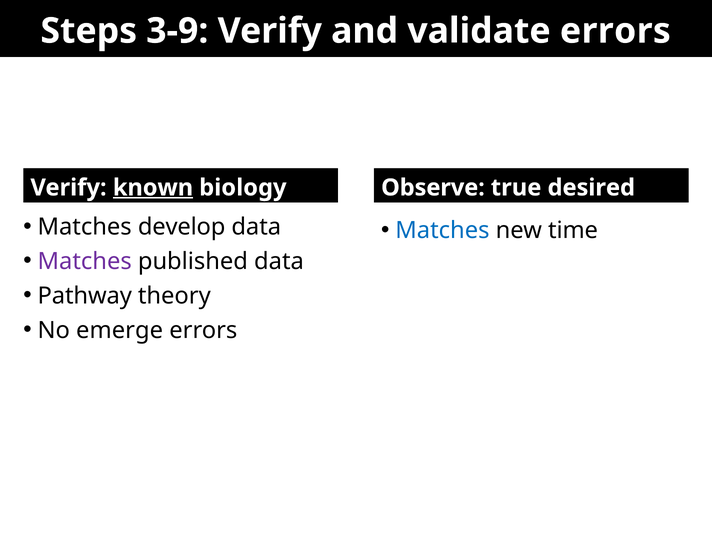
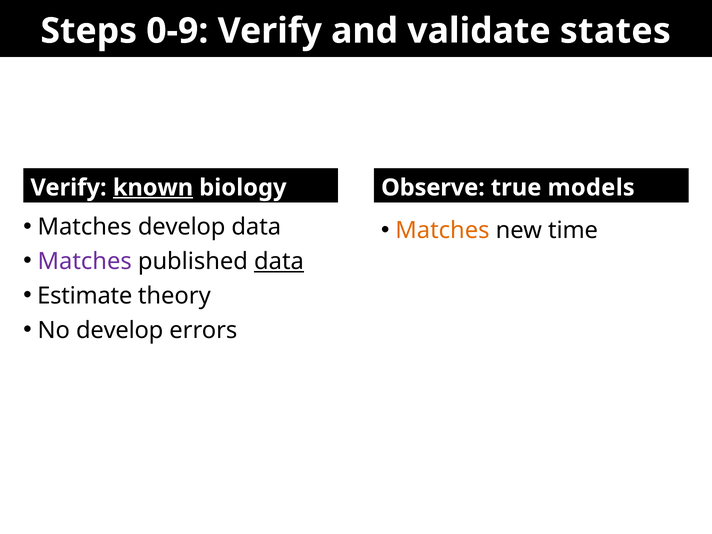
3-9: 3-9 -> 0-9
validate errors: errors -> states
desired: desired -> models
Matches at (442, 231) colour: blue -> orange
data at (279, 261) underline: none -> present
Pathway: Pathway -> Estimate
No emerge: emerge -> develop
